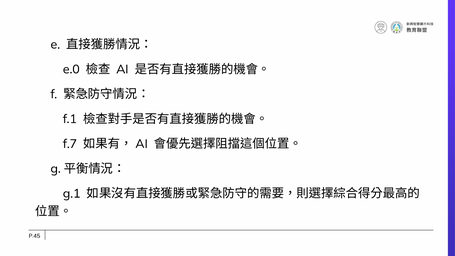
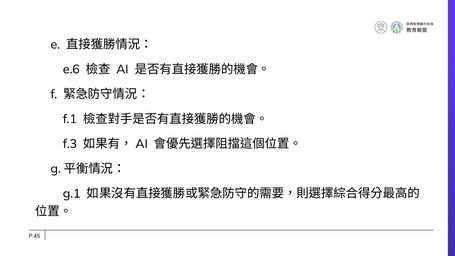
e.0: e.0 -> e.6
f.7: f.7 -> f.3
